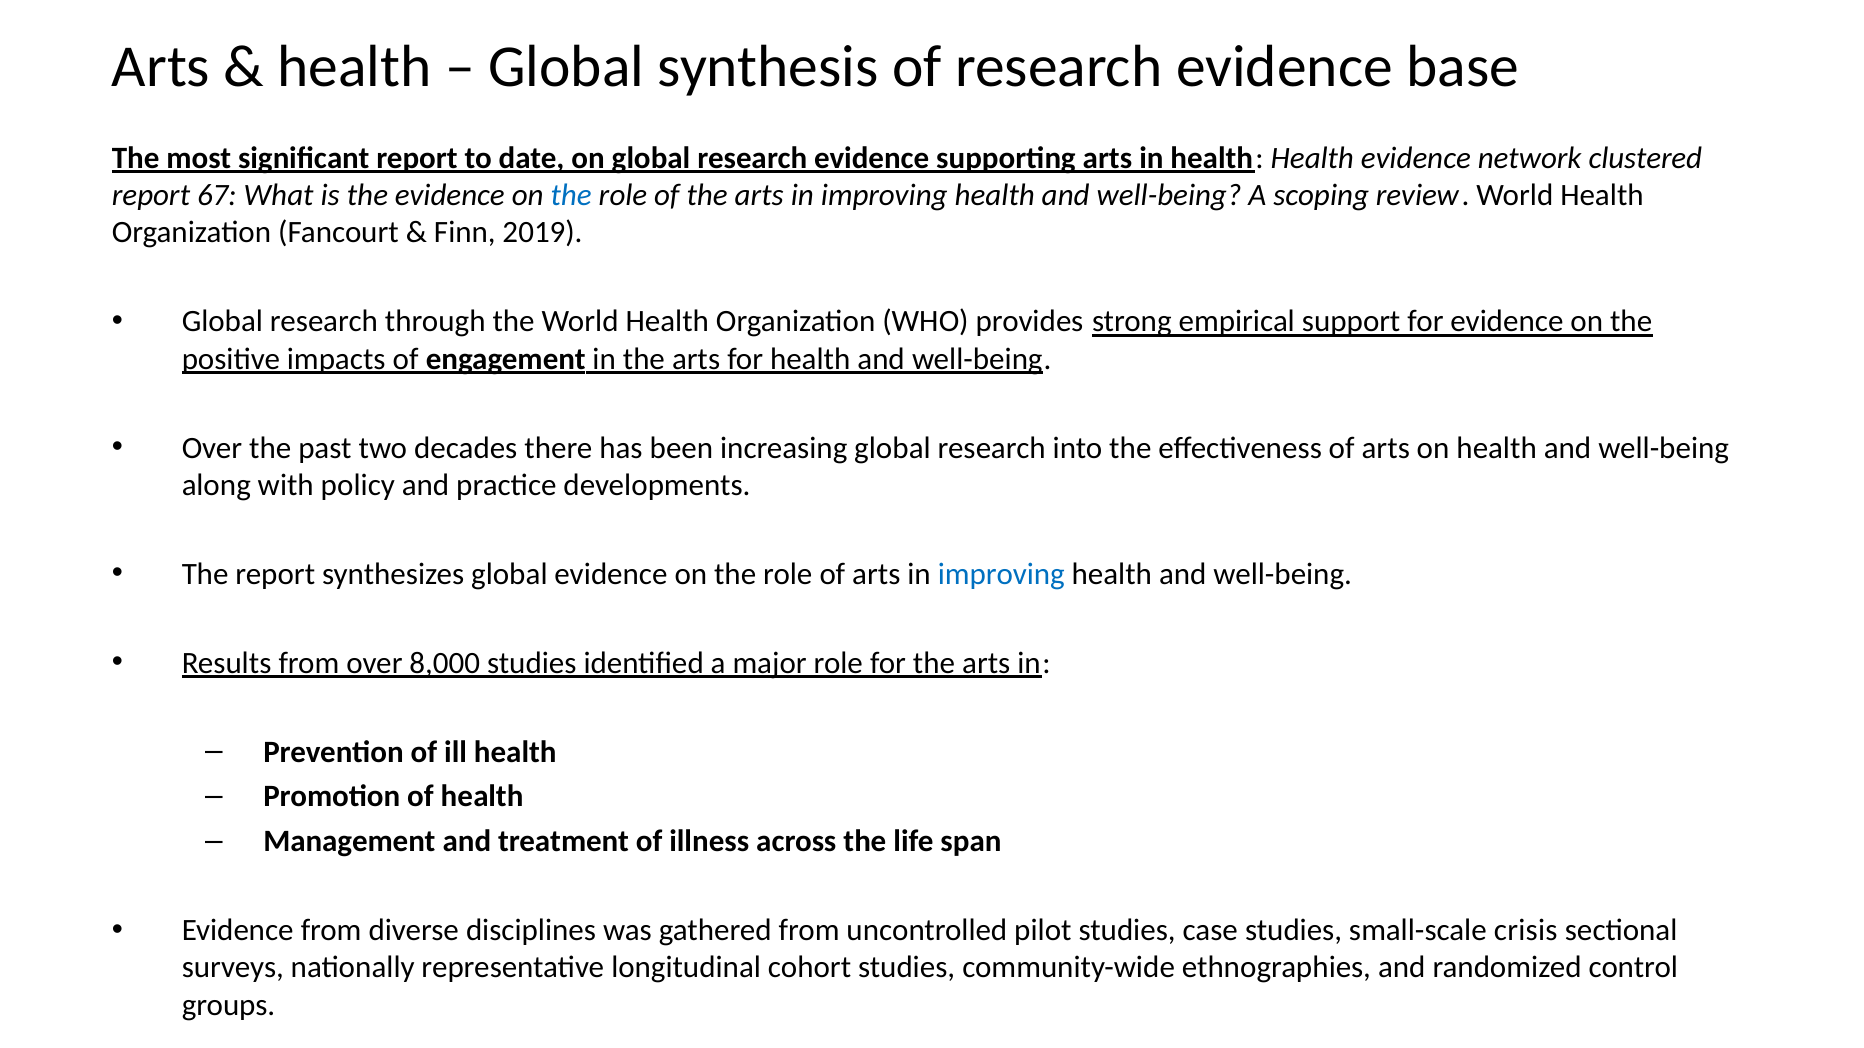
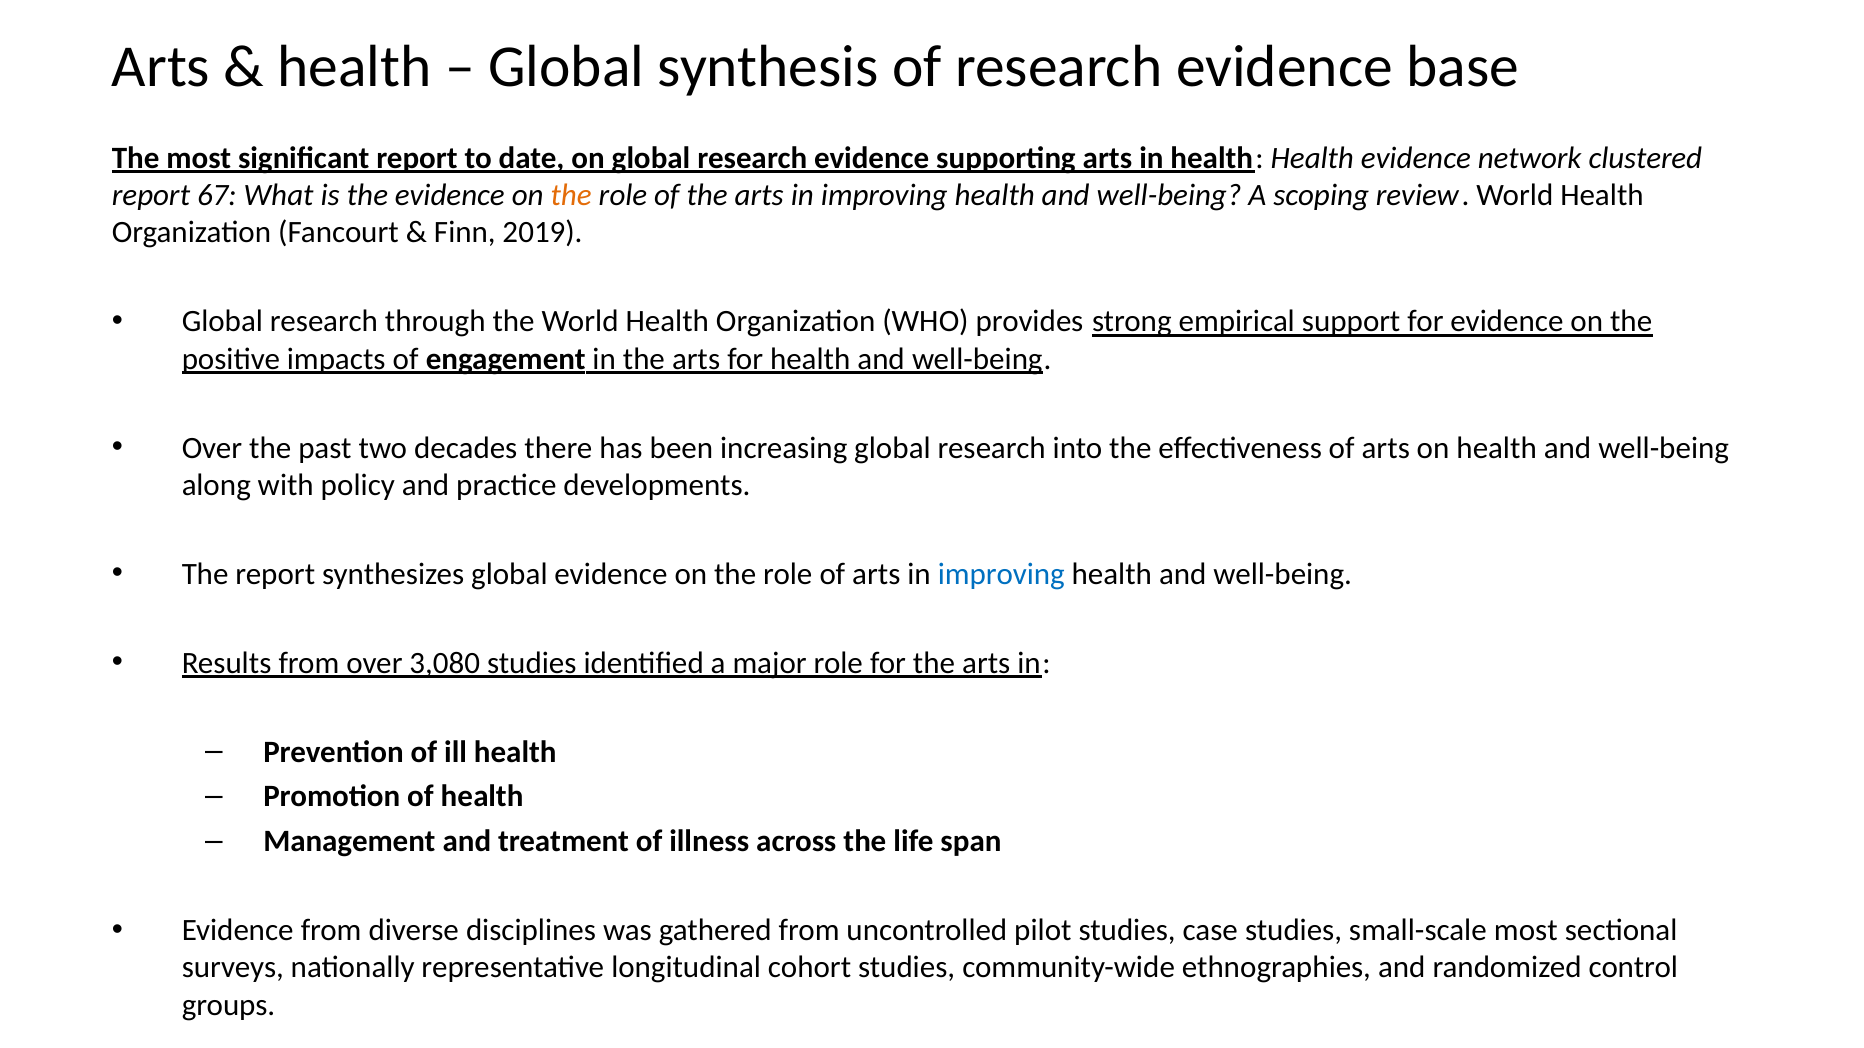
the at (571, 195) colour: blue -> orange
8,000: 8,000 -> 3,080
small-scale crisis: crisis -> most
